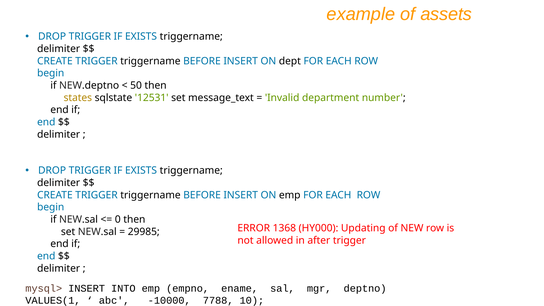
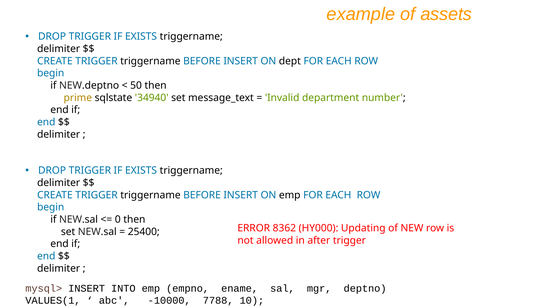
states: states -> prime
12531: 12531 -> 34940
1368: 1368 -> 8362
29985: 29985 -> 25400
